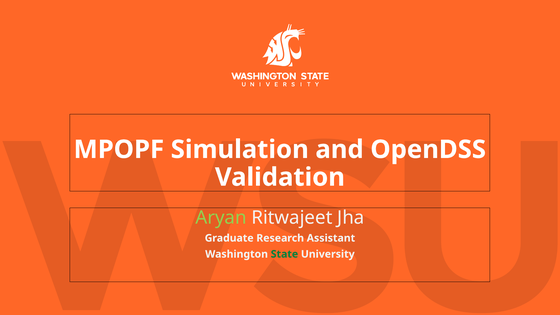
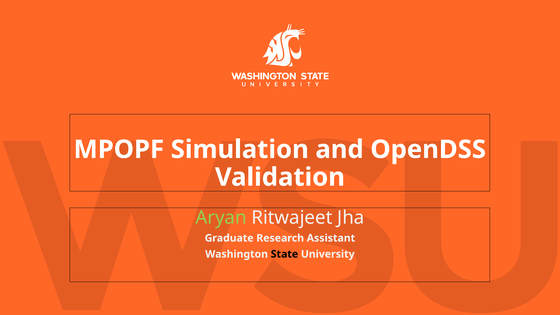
State colour: green -> black
